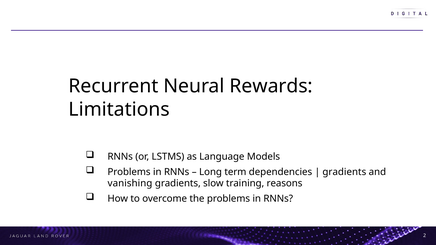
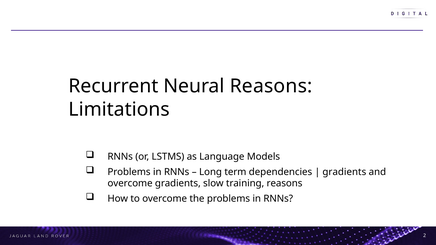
Neural Rewards: Rewards -> Reasons
vanishing at (130, 184): vanishing -> overcome
